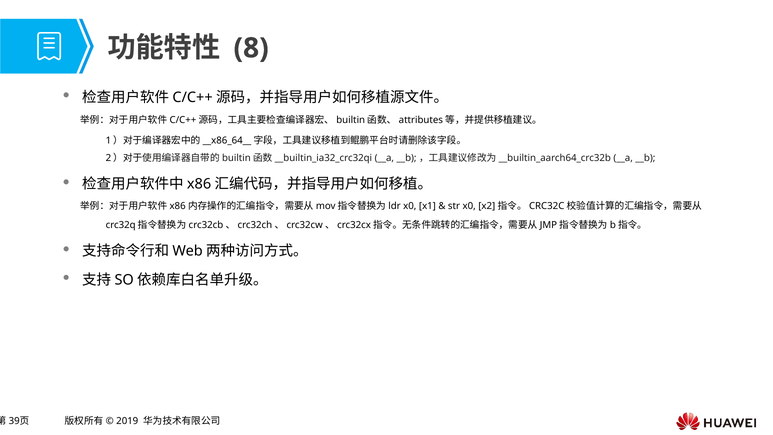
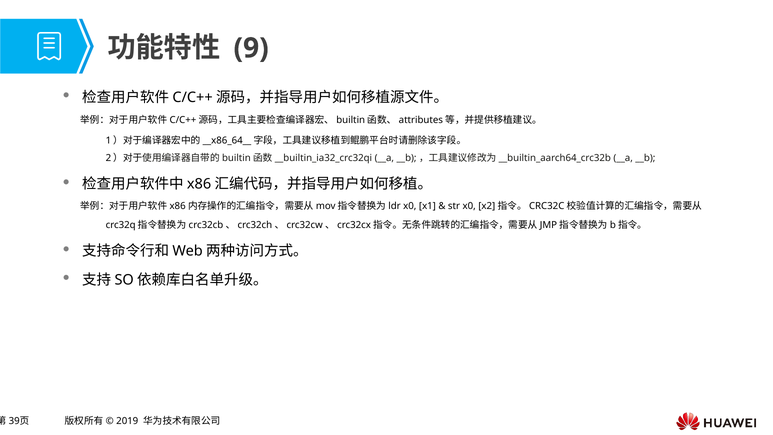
8: 8 -> 9
